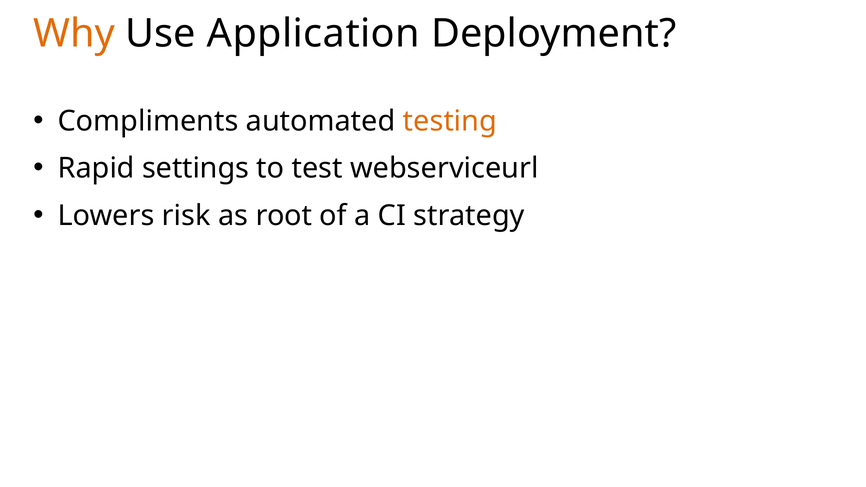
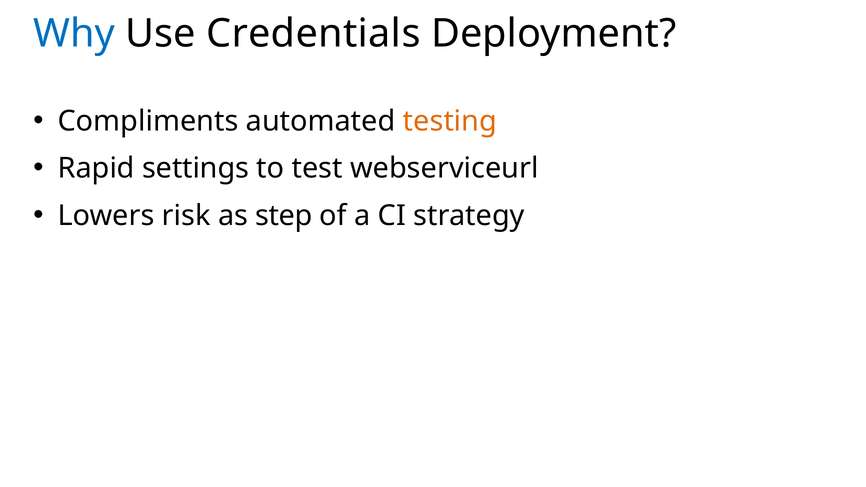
Why colour: orange -> blue
Application: Application -> Credentials
root: root -> step
